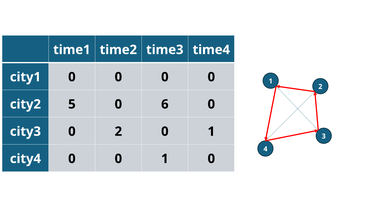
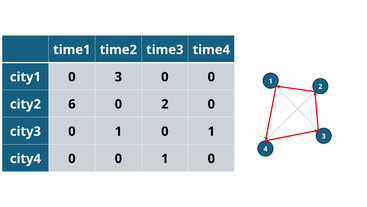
city1 0 0: 0 -> 3
5: 5 -> 6
0 6: 6 -> 2
city3 0 2: 2 -> 1
